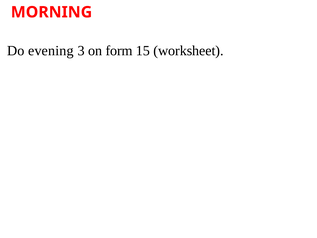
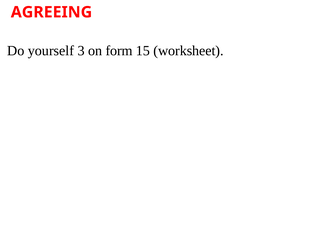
MORNING: MORNING -> AGREEING
evening: evening -> yourself
